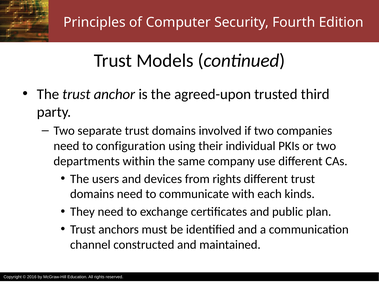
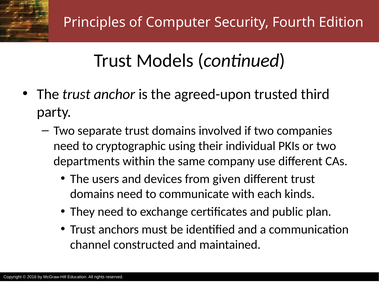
configuration: configuration -> cryptographic
from rights: rights -> given
